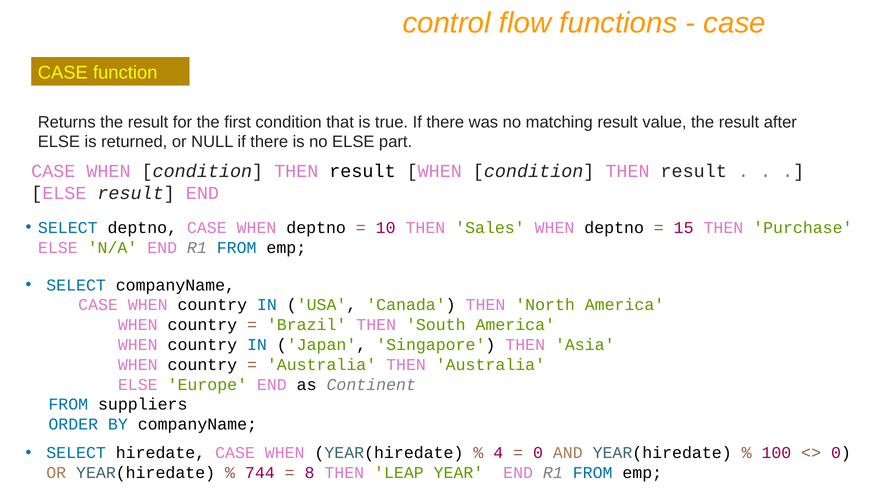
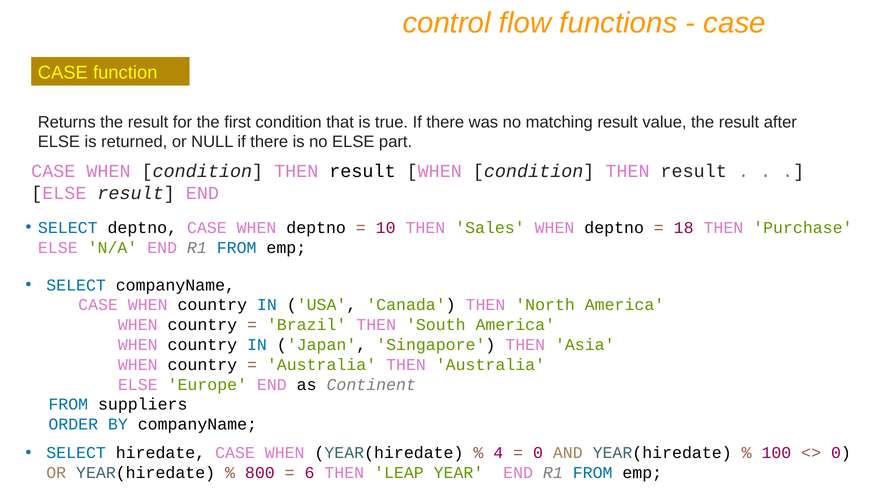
15: 15 -> 18
744: 744 -> 800
8: 8 -> 6
